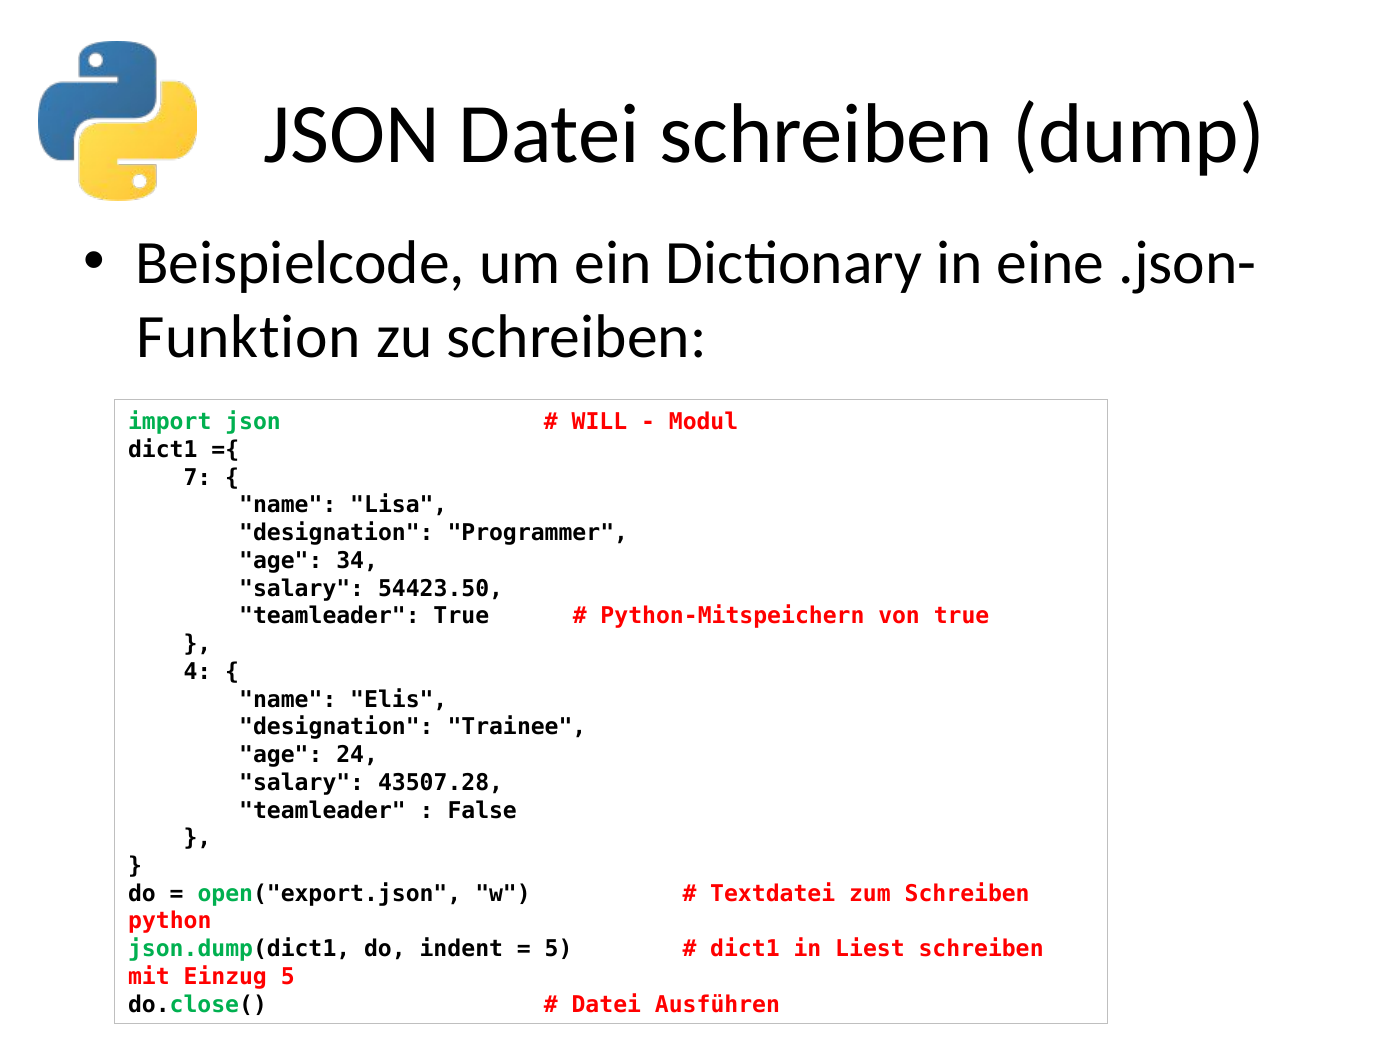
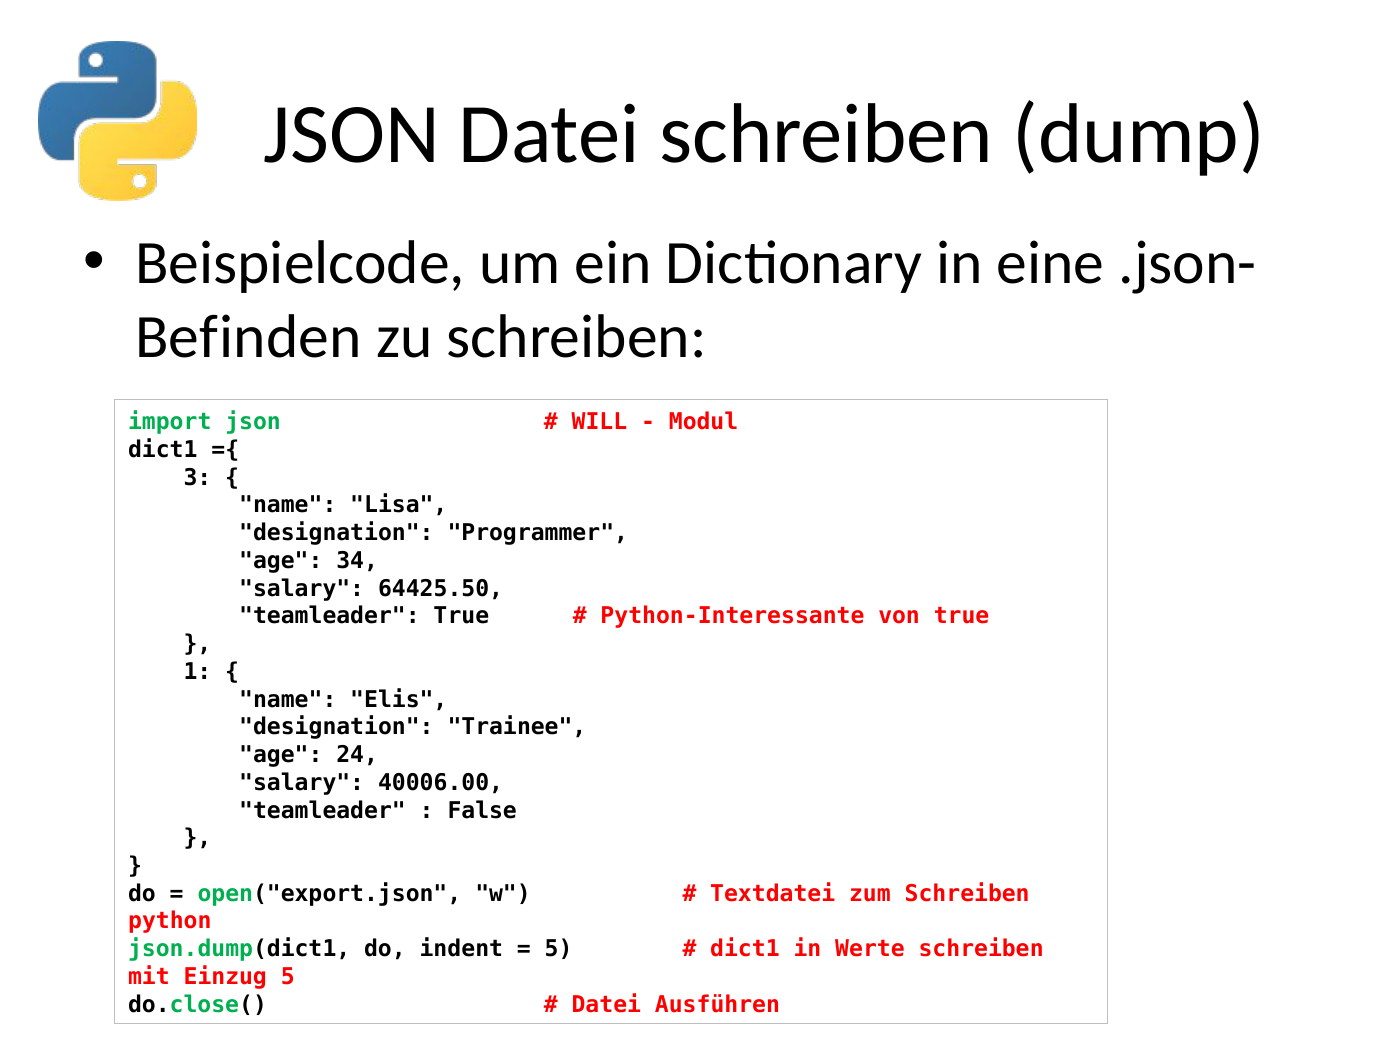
Funktion: Funktion -> Befinden
7: 7 -> 3
54423.50: 54423.50 -> 64425.50
Python-Mitspeichern: Python-Mitspeichern -> Python-Interessante
4: 4 -> 1
43507.28: 43507.28 -> 40006.00
Liest: Liest -> Werte
